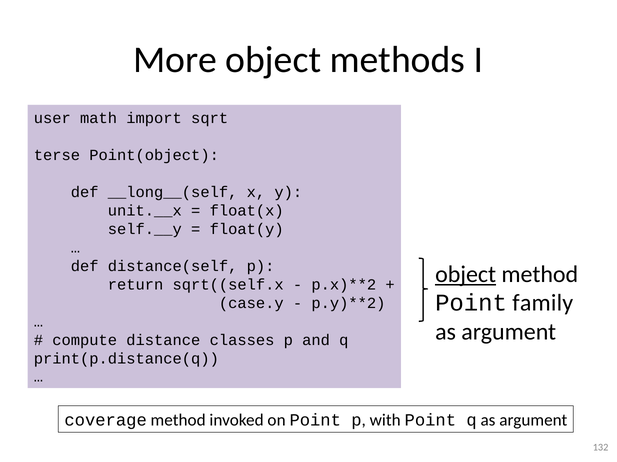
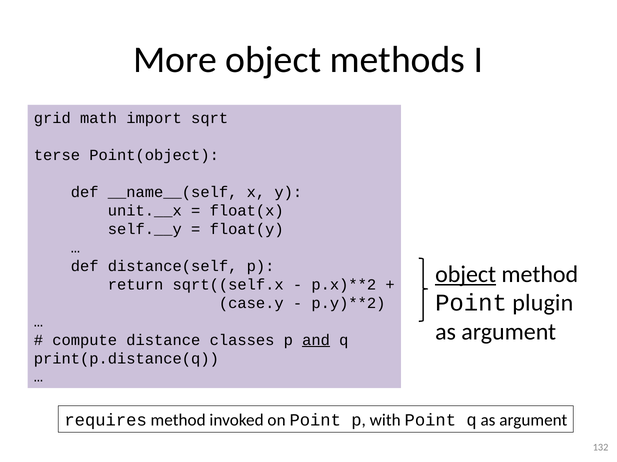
user: user -> grid
__long__(self: __long__(self -> __name__(self
family: family -> plugin
and underline: none -> present
coverage: coverage -> requires
